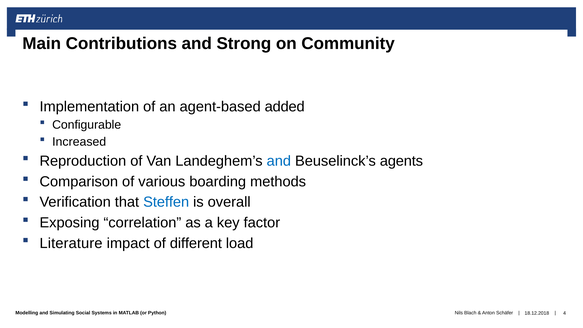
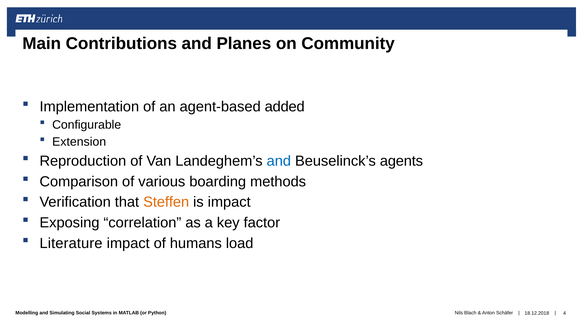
Strong: Strong -> Planes
Increased: Increased -> Extension
Steffen colour: blue -> orange
is overall: overall -> impact
different: different -> humans
